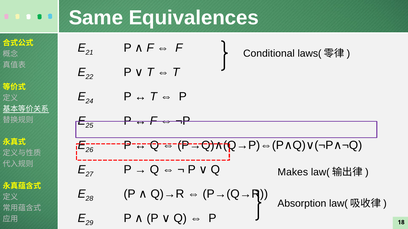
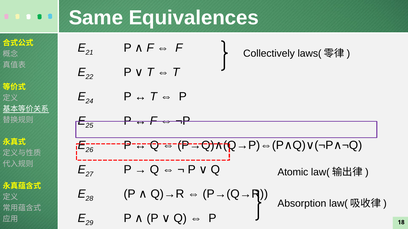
Conditional: Conditional -> Collectively
Makes: Makes -> Atomic
